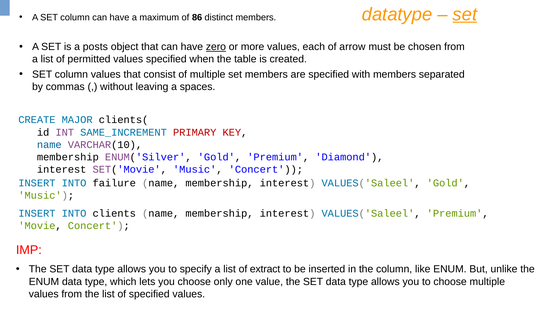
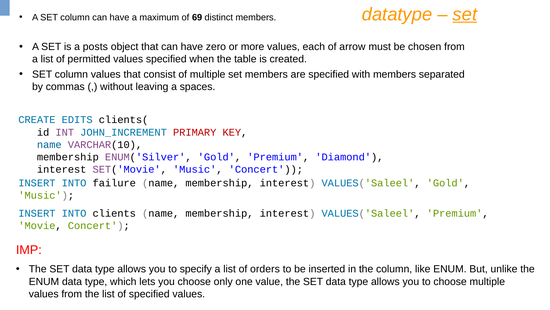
86: 86 -> 69
zero underline: present -> none
MAJOR: MAJOR -> EDITS
SAME_INCREMENT: SAME_INCREMENT -> JOHN_INCREMENT
extract: extract -> orders
